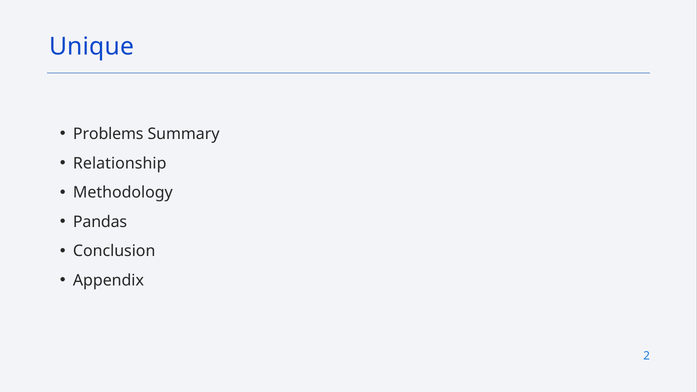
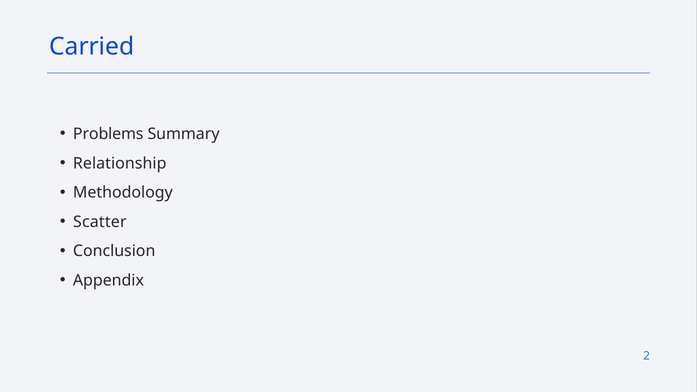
Unique: Unique -> Carried
Pandas: Pandas -> Scatter
